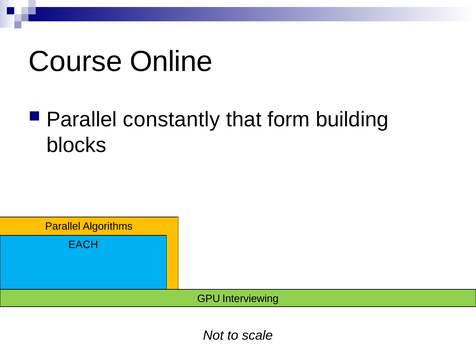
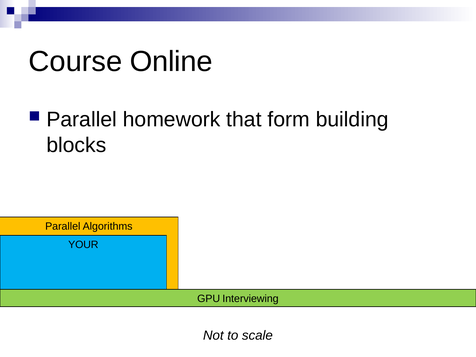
constantly: constantly -> homework
EACH: EACH -> YOUR
